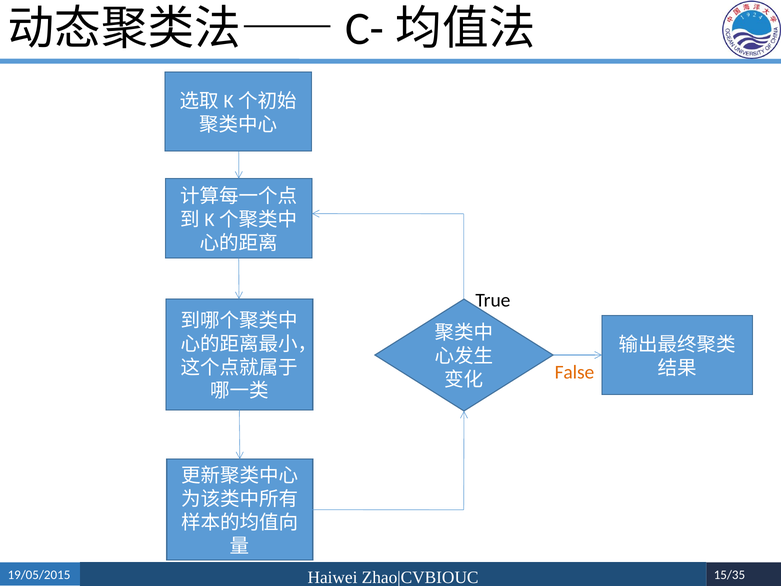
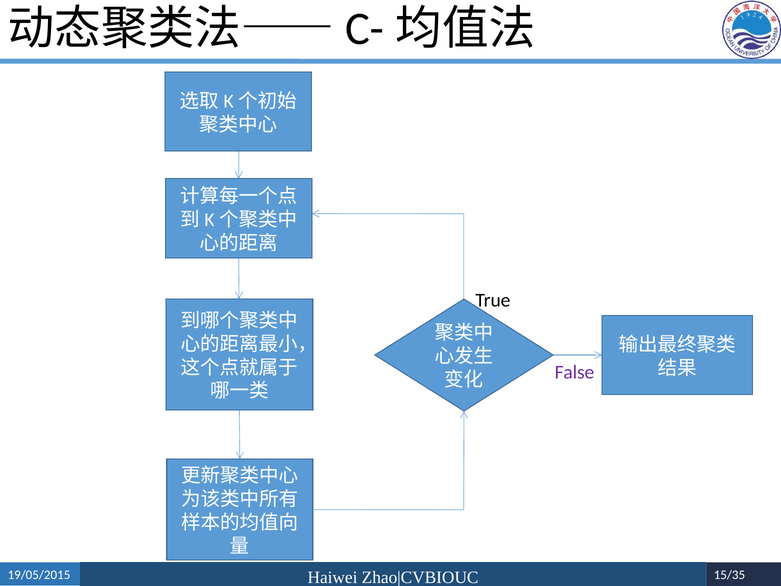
False colour: orange -> purple
